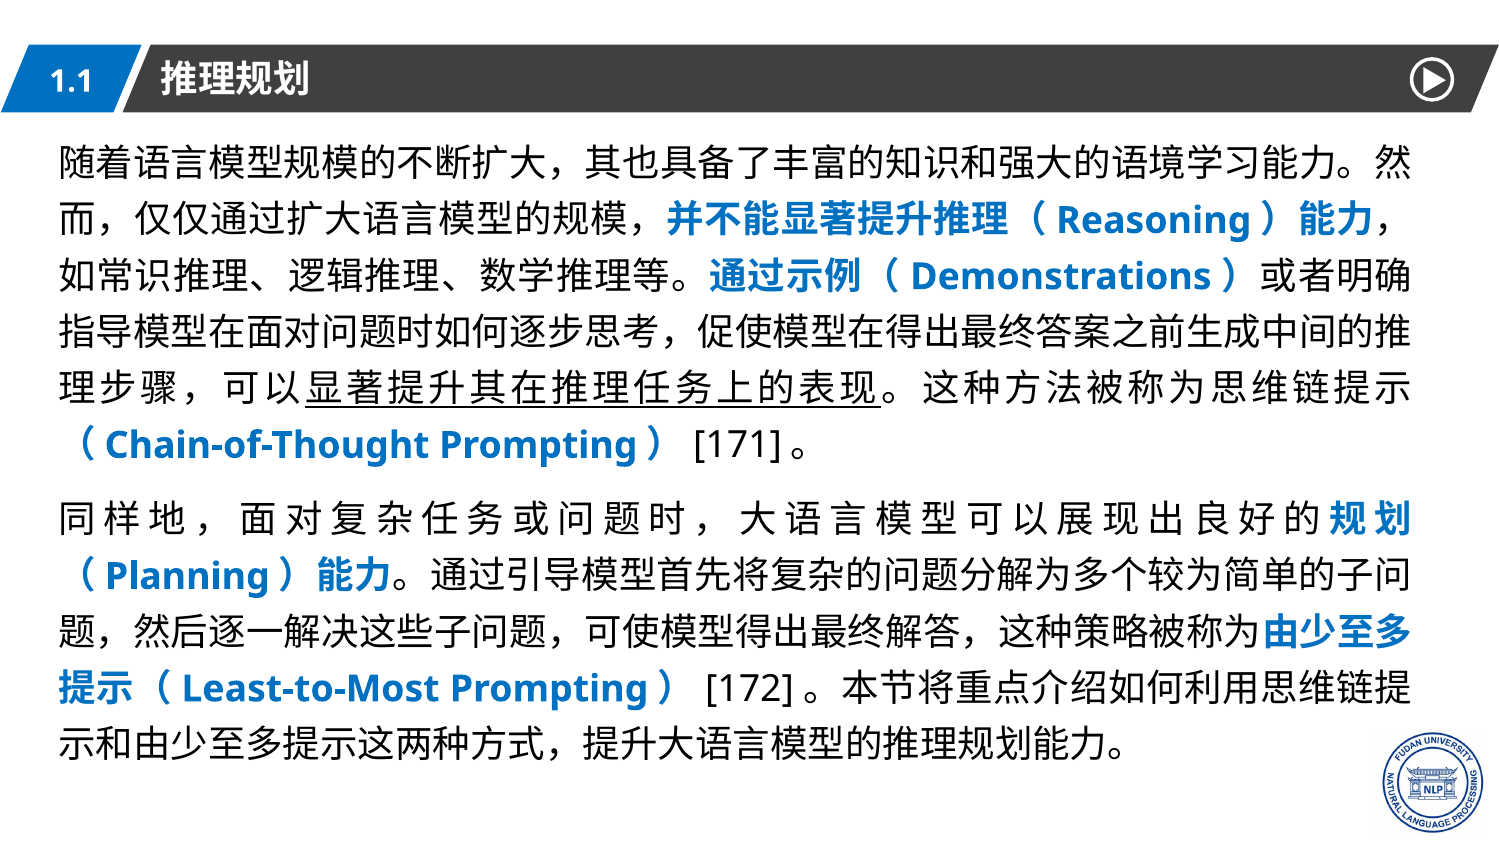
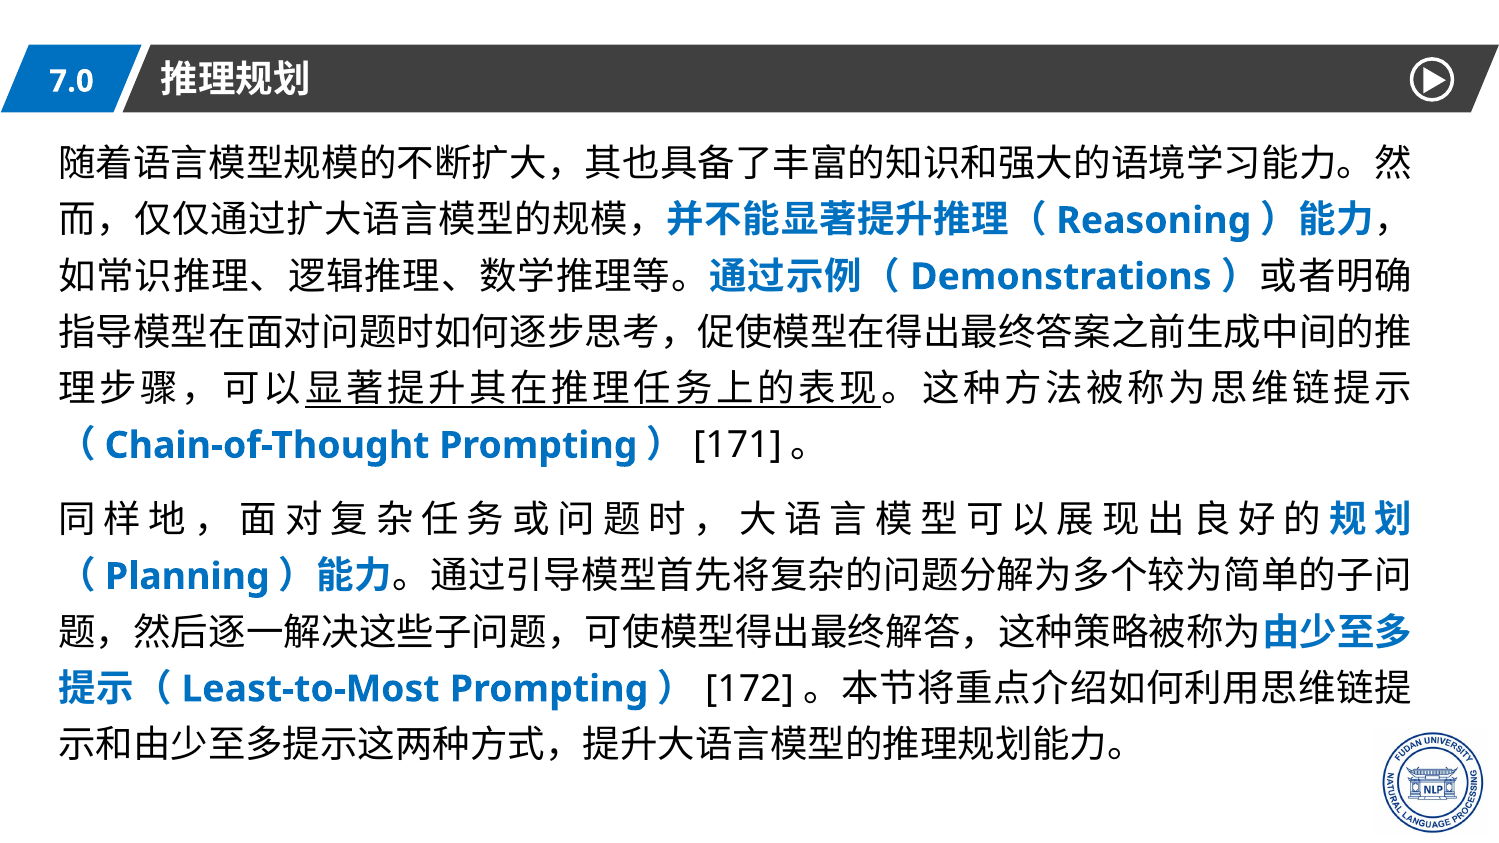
1.1: 1.1 -> 7.0
